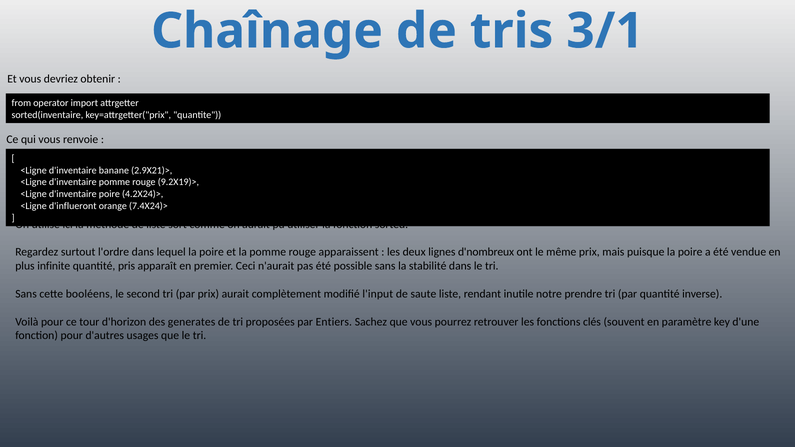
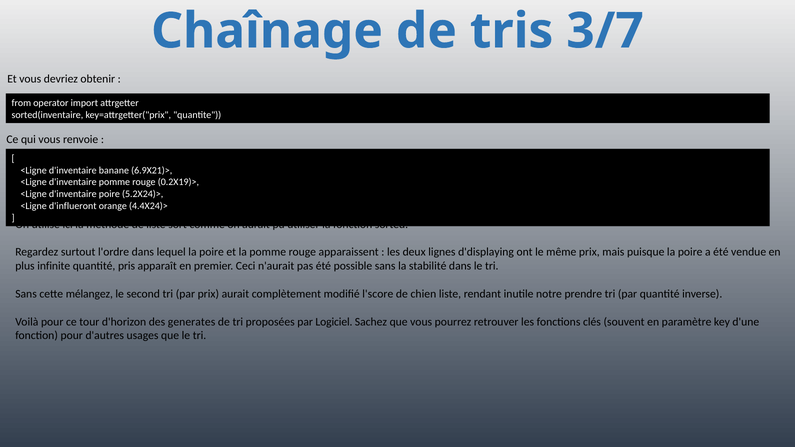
3/1: 3/1 -> 3/7
2.9X21)>: 2.9X21)> -> 6.9X21)>
9.2X19)>: 9.2X19)> -> 0.2X19)>
4.2X24)>: 4.2X24)> -> 5.2X24)>
7.4X24)>: 7.4X24)> -> 4.4X24)>
d'nombreux: d'nombreux -> d'displaying
booléens: booléens -> mélangez
l'input: l'input -> l'score
saute: saute -> chien
Entiers: Entiers -> Logiciel
